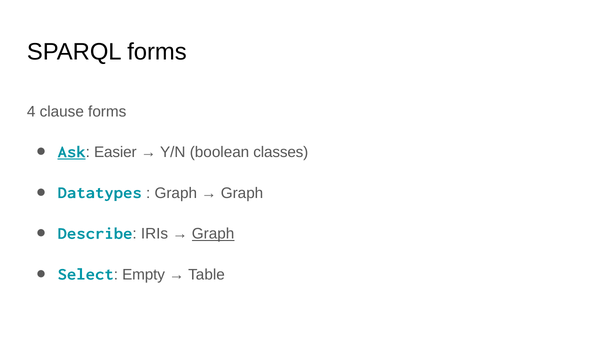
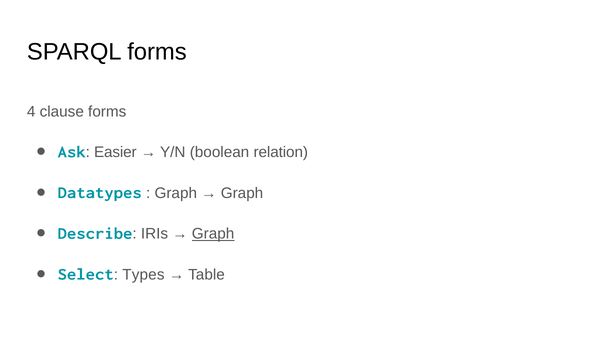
Ask underline: present -> none
classes: classes -> relation
Empty: Empty -> Types
